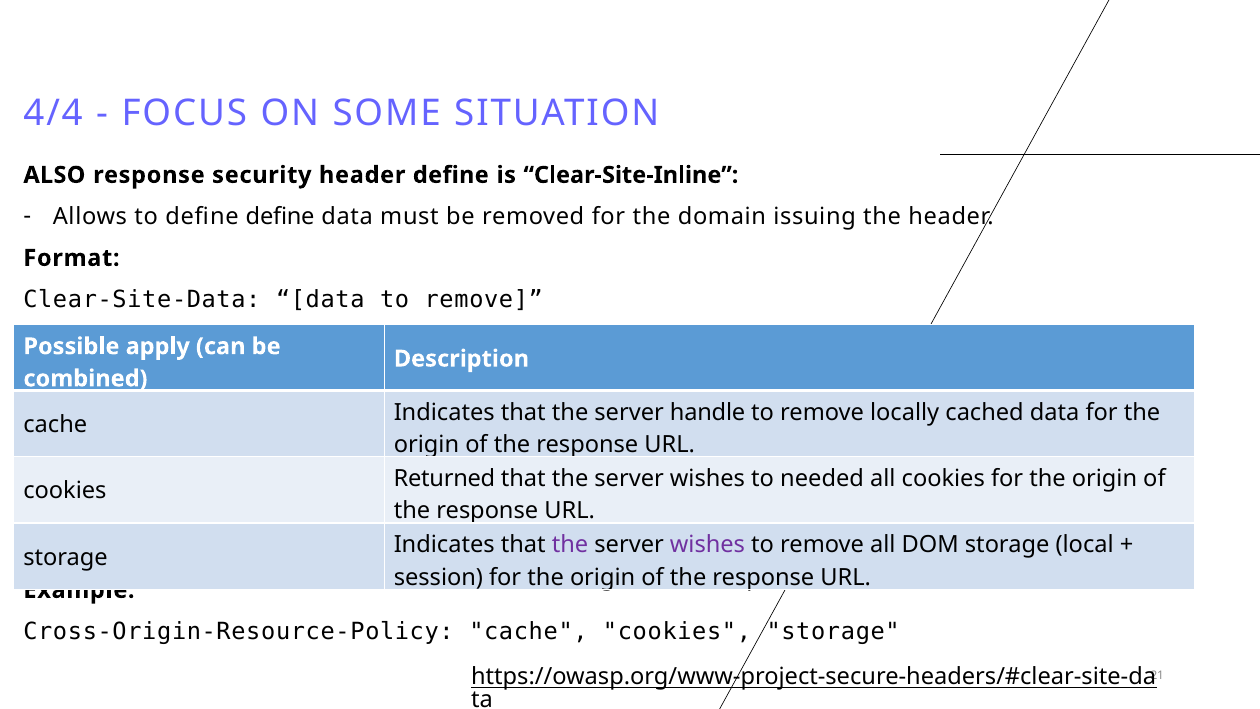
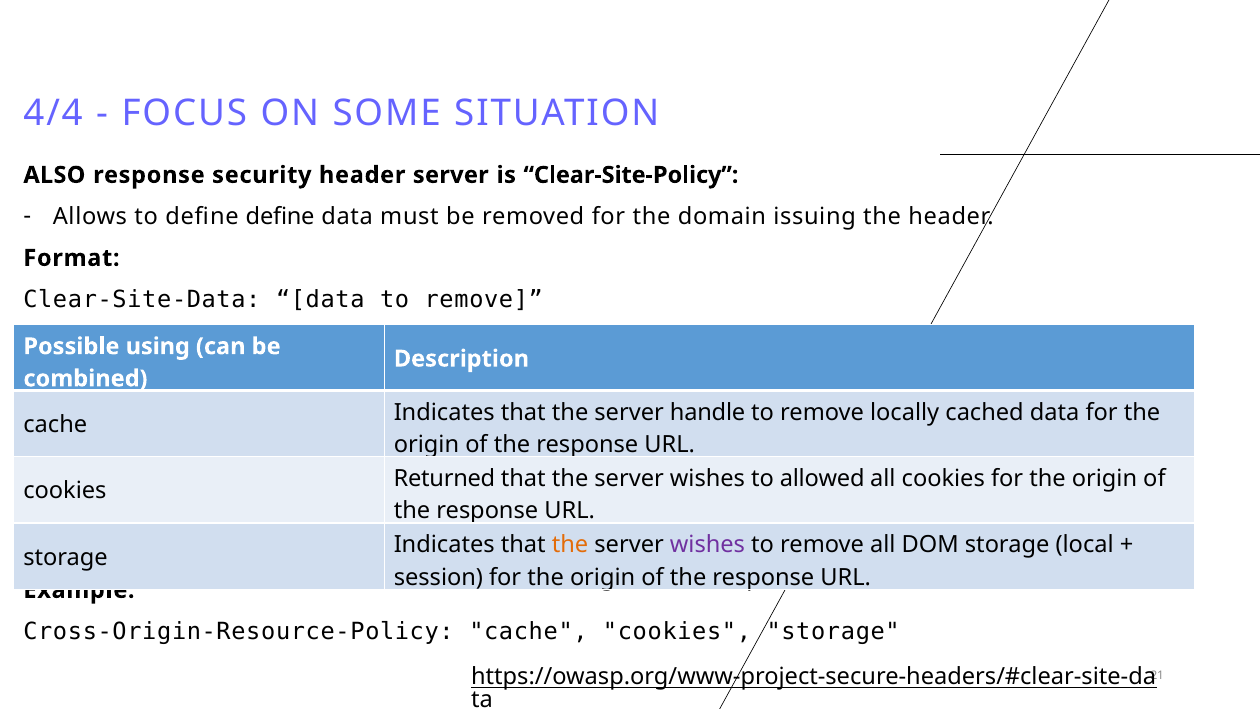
header define: define -> server
Clear-Site-Inline: Clear-Site-Inline -> Clear-Site-Policy
apply: apply -> using
needed: needed -> allowed
the at (570, 545) colour: purple -> orange
